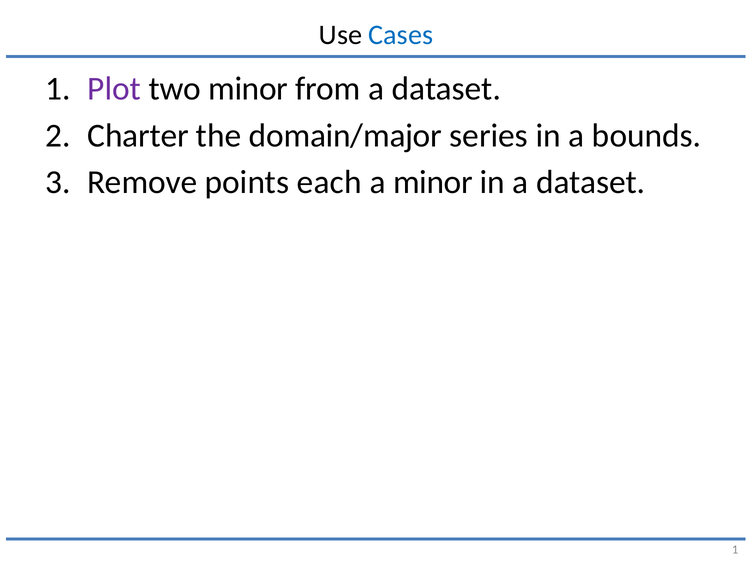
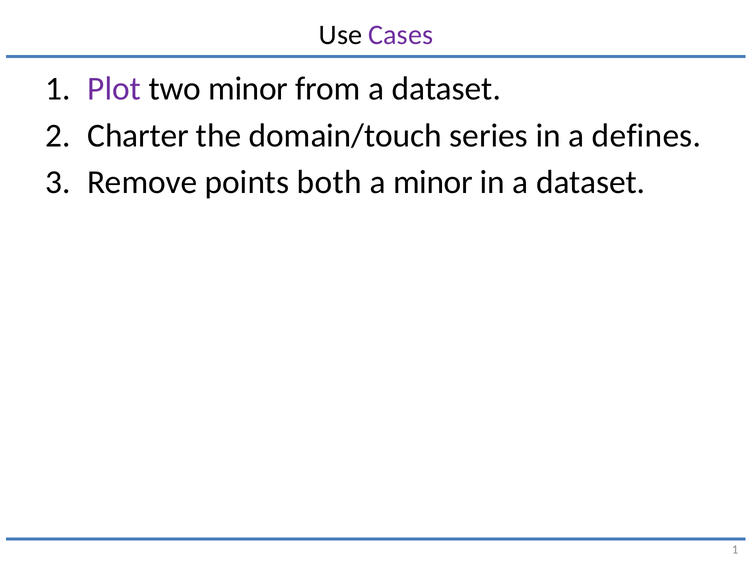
Cases colour: blue -> purple
domain/major: domain/major -> domain/touch
bounds: bounds -> defines
each: each -> both
